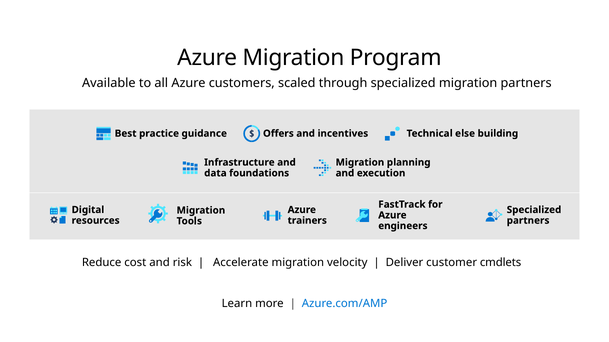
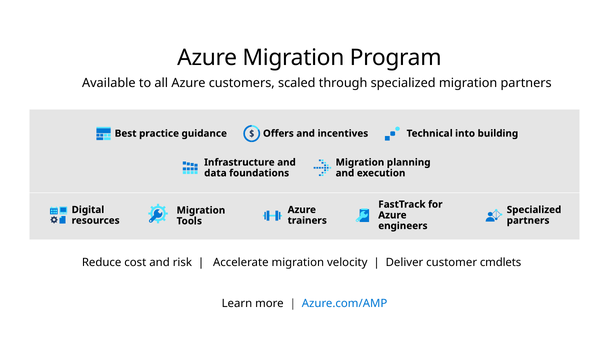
else: else -> into
